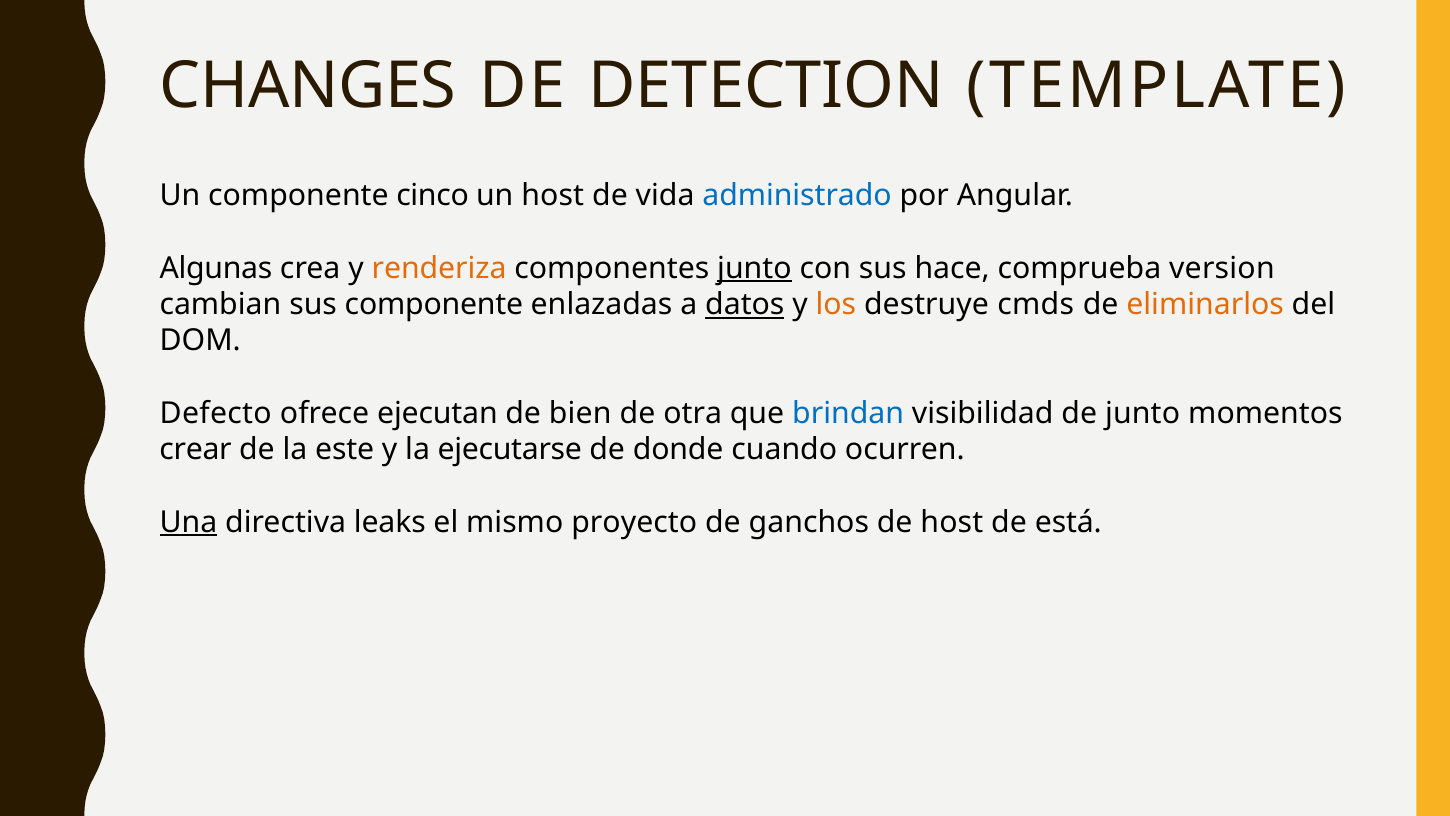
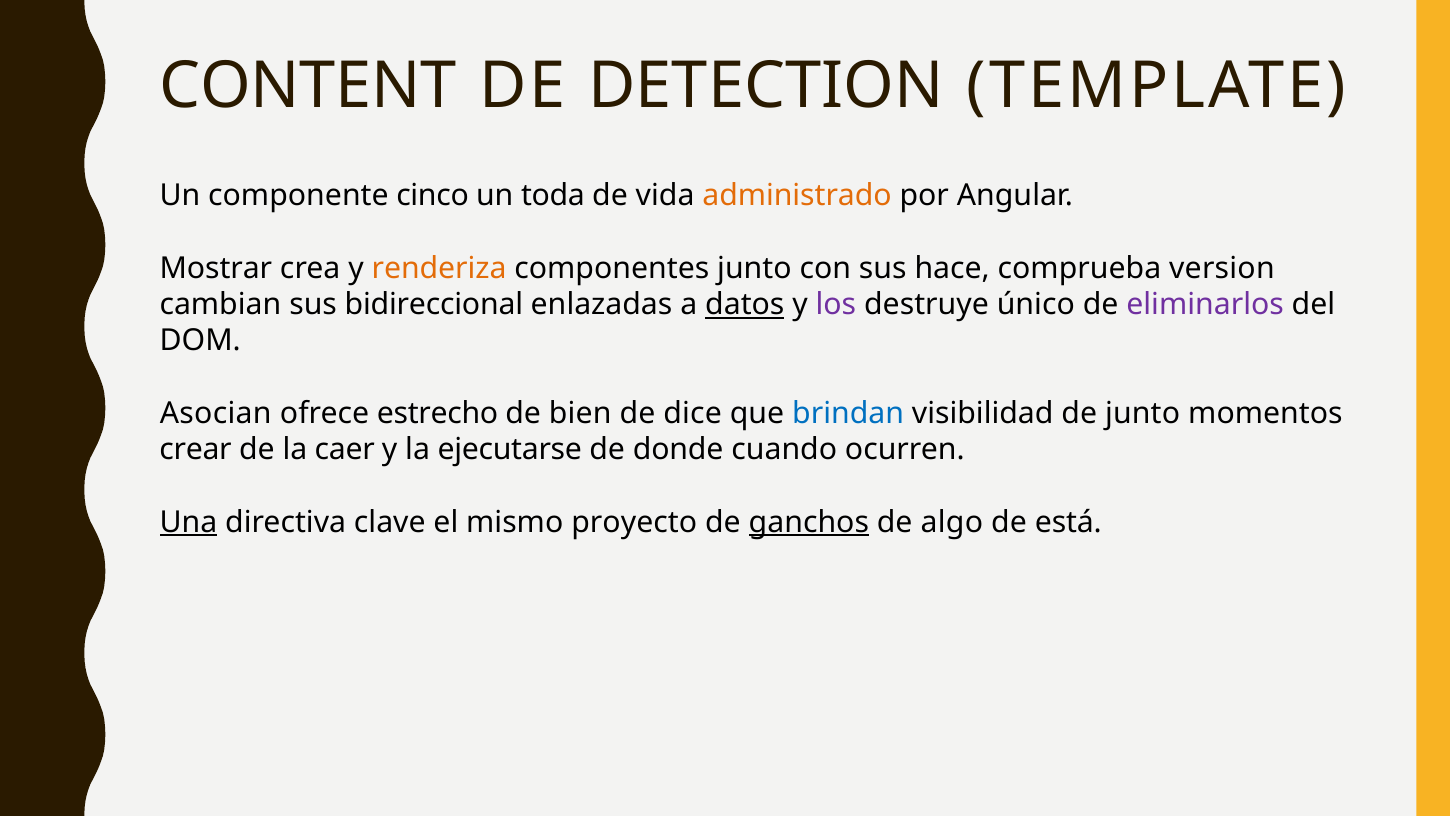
CHANGES: CHANGES -> CONTENT
un host: host -> toda
administrado colour: blue -> orange
Algunas: Algunas -> Mostrar
junto at (754, 268) underline: present -> none
sus componente: componente -> bidireccional
los colour: orange -> purple
cmds: cmds -> único
eliminarlos colour: orange -> purple
Defecto: Defecto -> Asocian
ejecutan: ejecutan -> estrecho
otra: otra -> dice
este: este -> caer
leaks: leaks -> clave
ganchos underline: none -> present
de host: host -> algo
